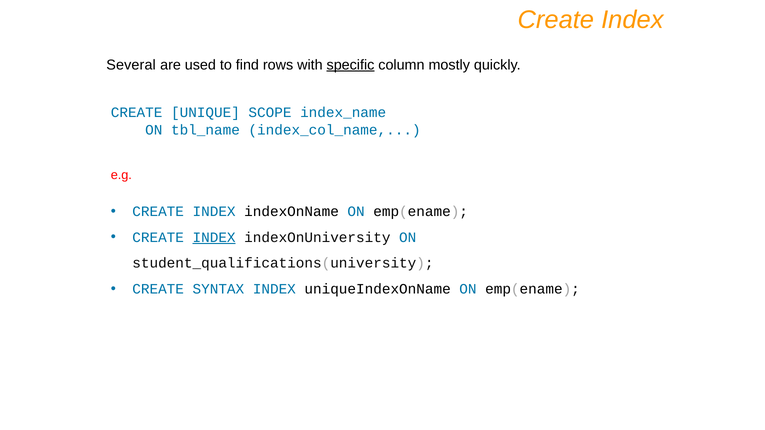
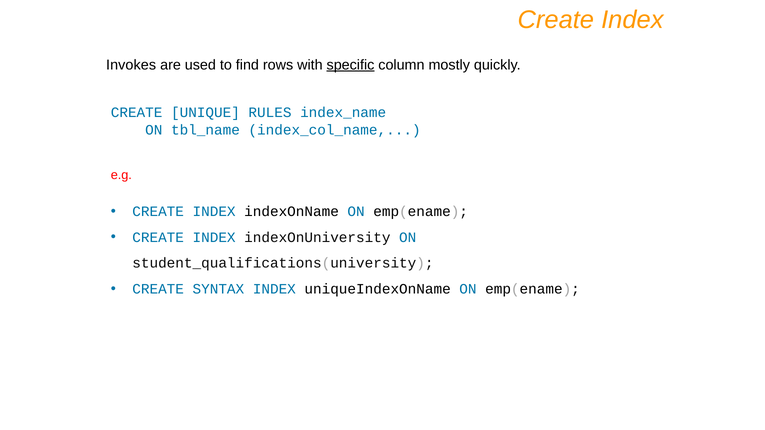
Several: Several -> Invokes
SCOPE: SCOPE -> RULES
INDEX at (214, 238) underline: present -> none
